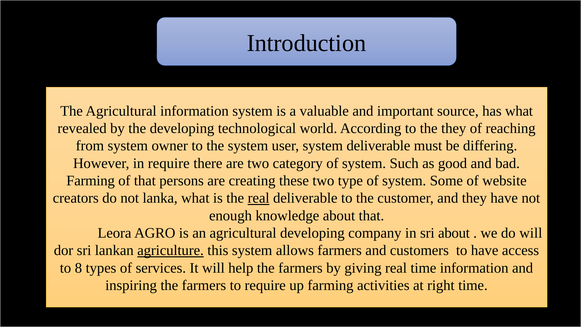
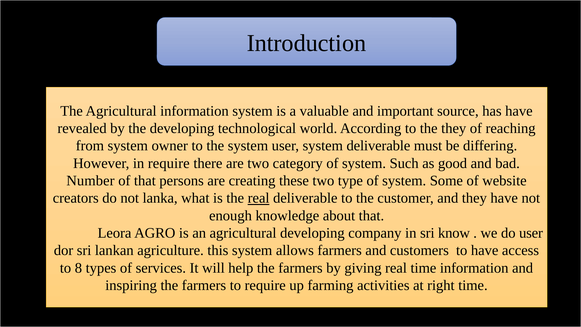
has what: what -> have
Farming at (91, 181): Farming -> Number
sri about: about -> know
do will: will -> user
agriculture underline: present -> none
